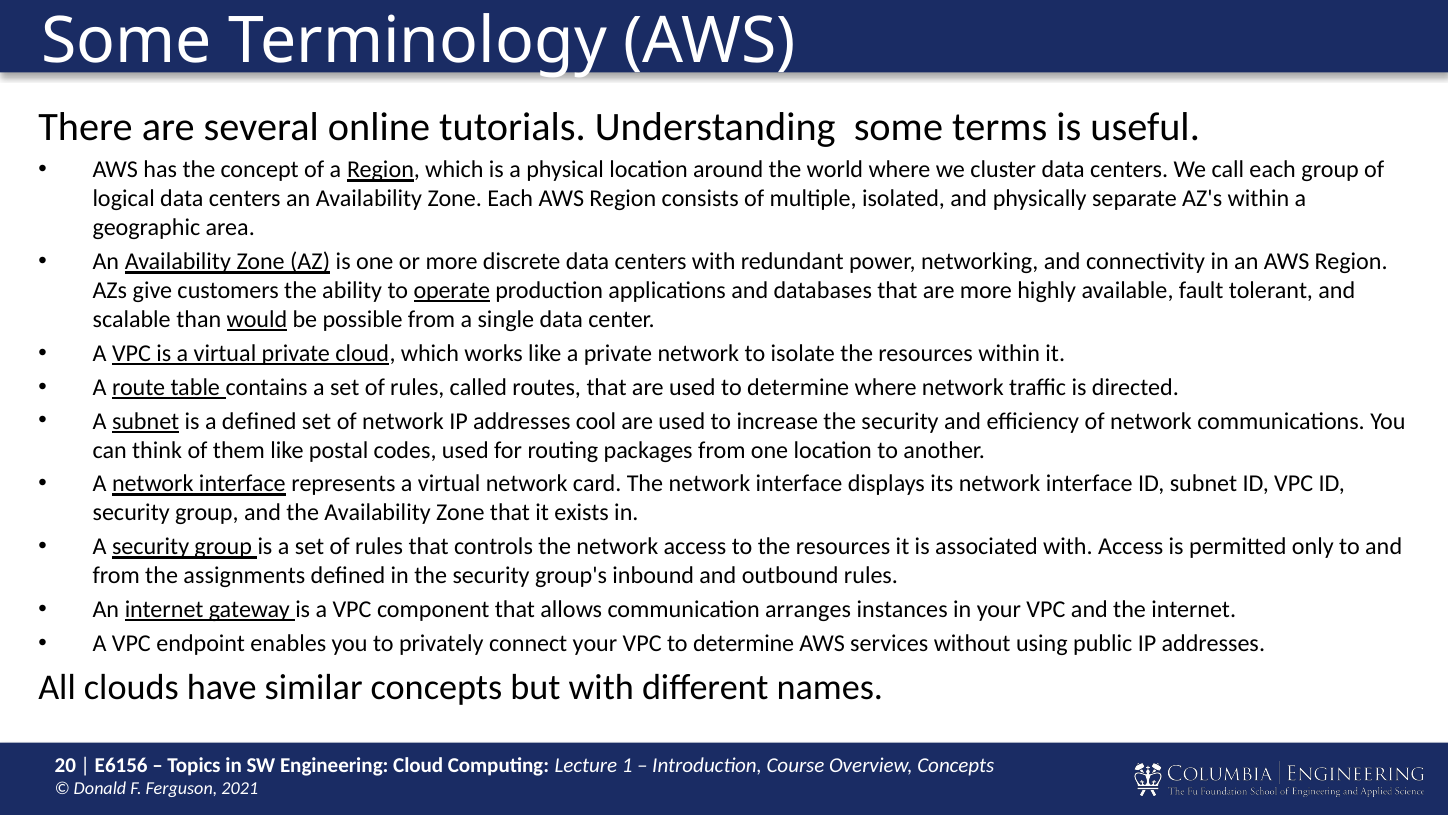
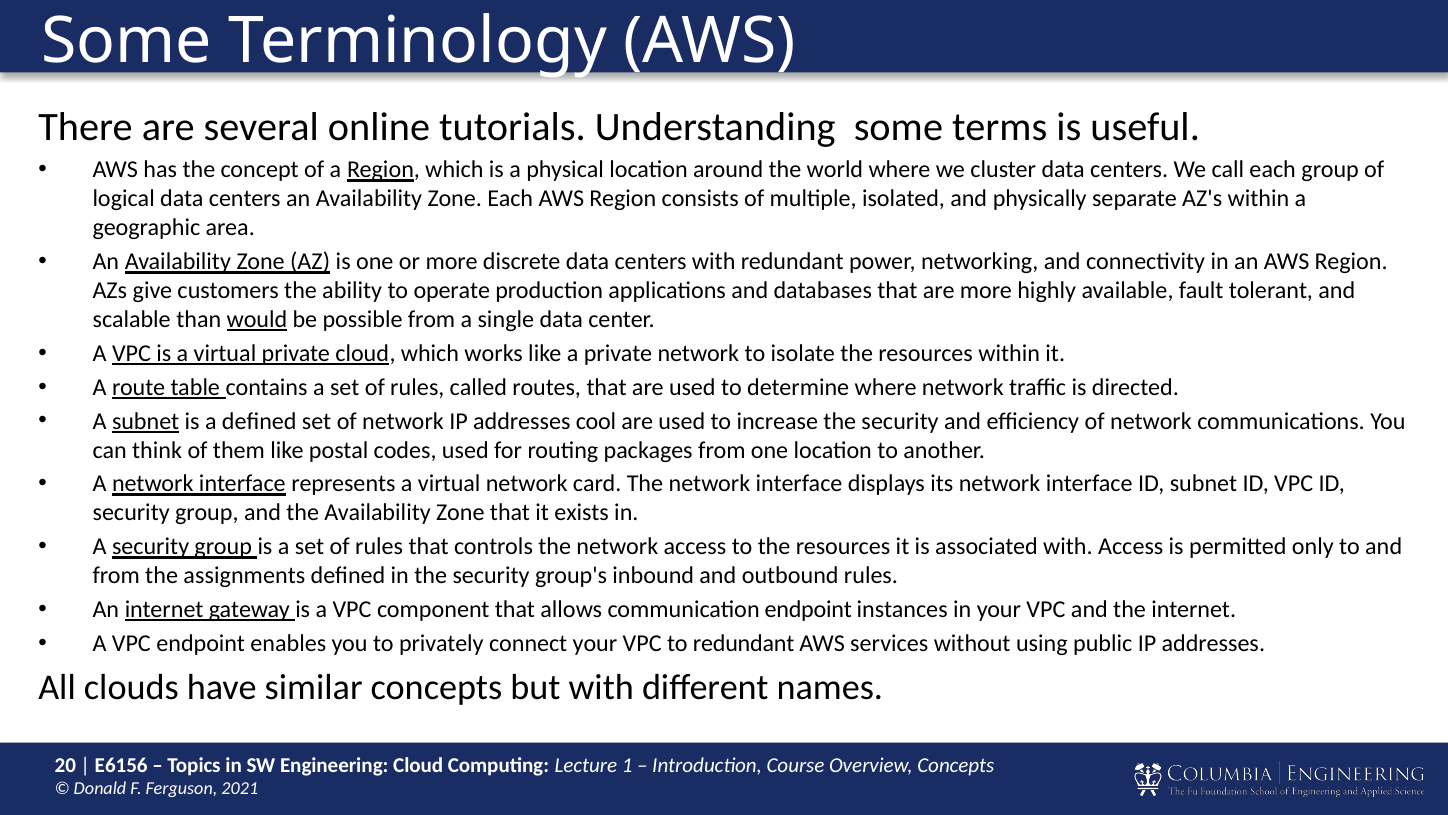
operate underline: present -> none
communication arranges: arranges -> endpoint
VPC to determine: determine -> redundant
